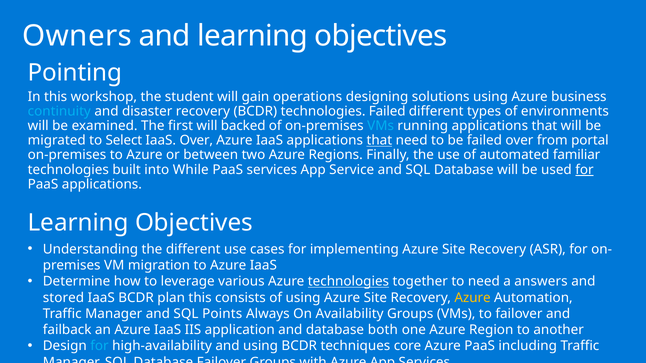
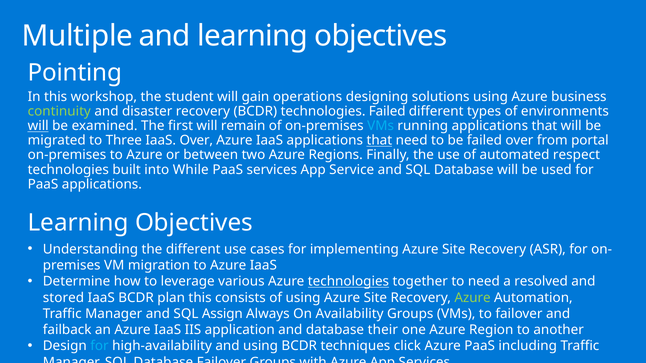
Owners: Owners -> Multiple
continuity colour: light blue -> light green
will at (38, 126) underline: none -> present
backed: backed -> remain
Select: Select -> Three
familiar: familiar -> respect
for at (584, 170) underline: present -> none
answers: answers -> resolved
Azure at (473, 298) colour: yellow -> light green
Points: Points -> Assign
both: both -> their
core: core -> click
